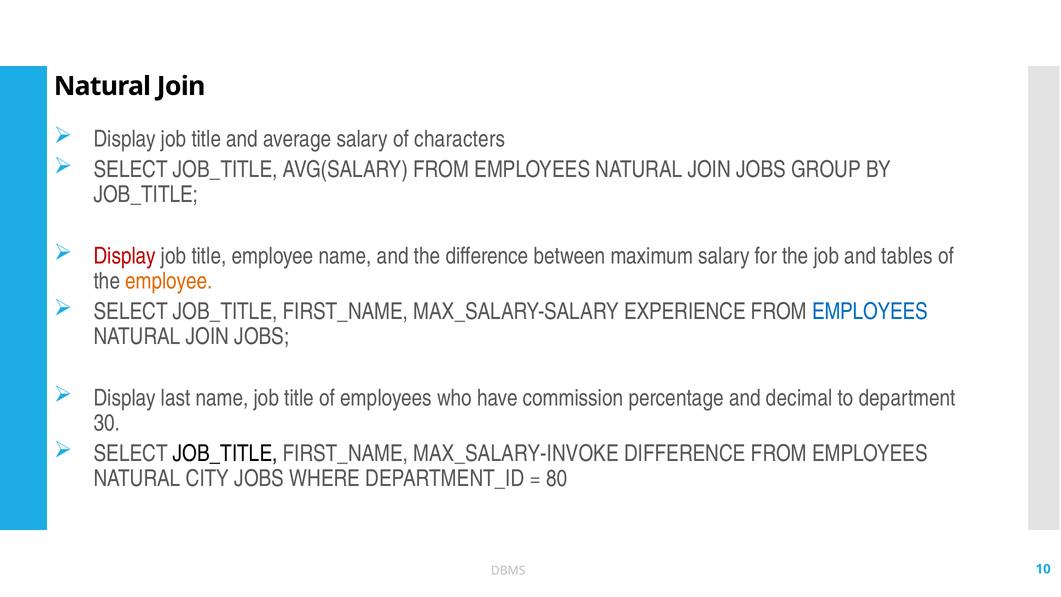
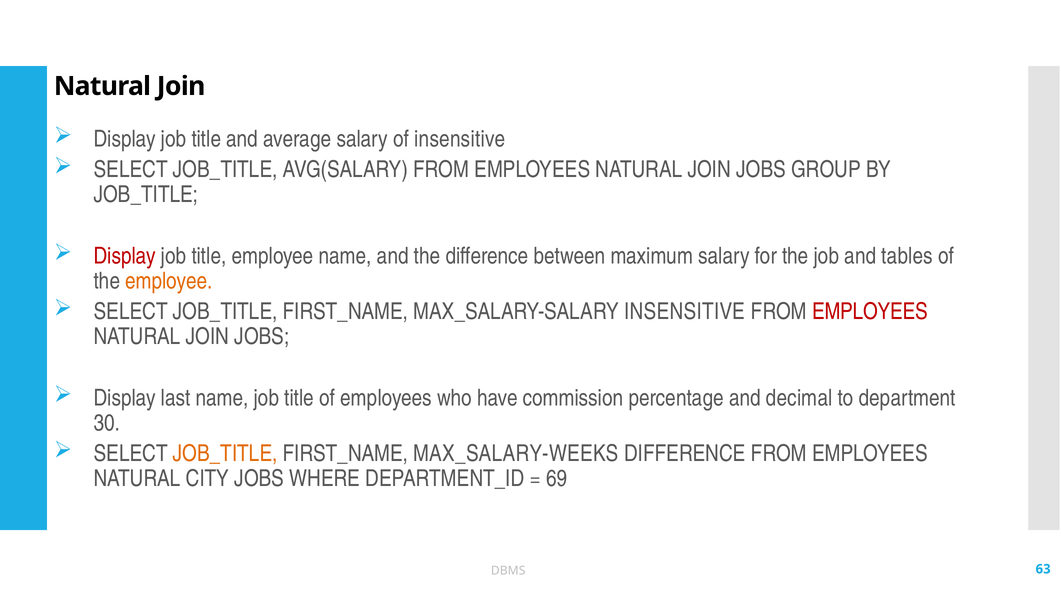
of characters: characters -> insensitive
MAX_SALARY-SALARY EXPERIENCE: EXPERIENCE -> INSENSITIVE
EMPLOYEES at (870, 312) colour: blue -> red
JOB_TITLE at (225, 453) colour: black -> orange
MAX_SALARY-INVOKE: MAX_SALARY-INVOKE -> MAX_SALARY-WEEKS
80: 80 -> 69
10: 10 -> 63
